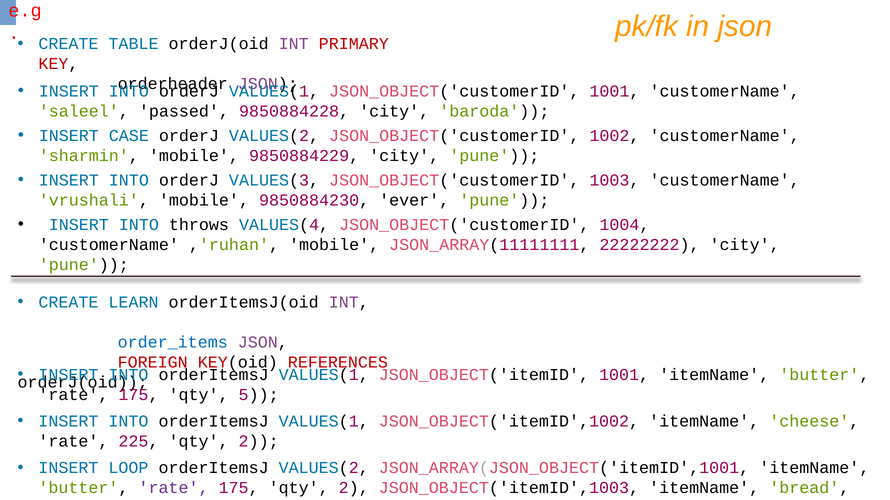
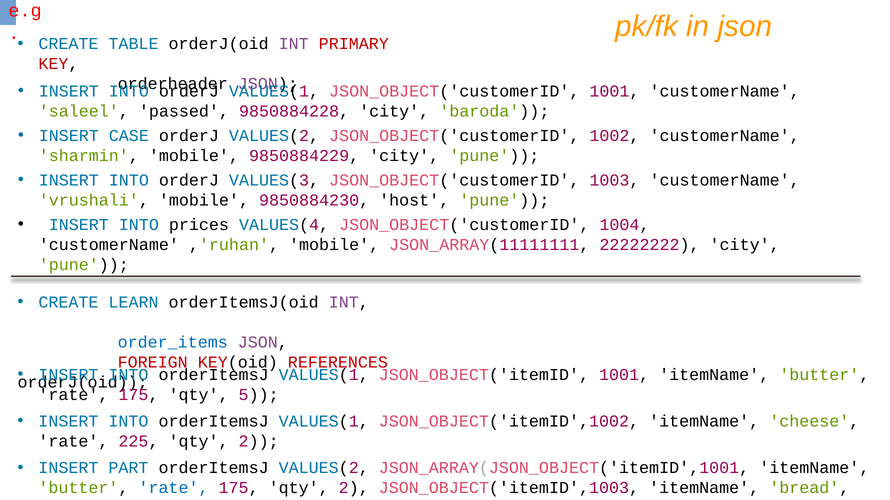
ever: ever -> host
throws: throws -> prices
LOOP: LOOP -> PART
rate at (174, 489) colour: purple -> blue
